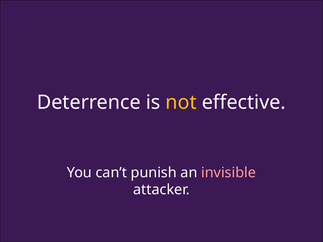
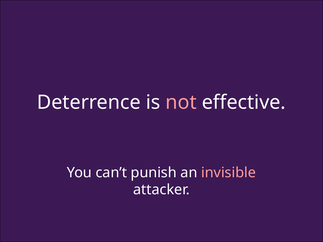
not colour: yellow -> pink
